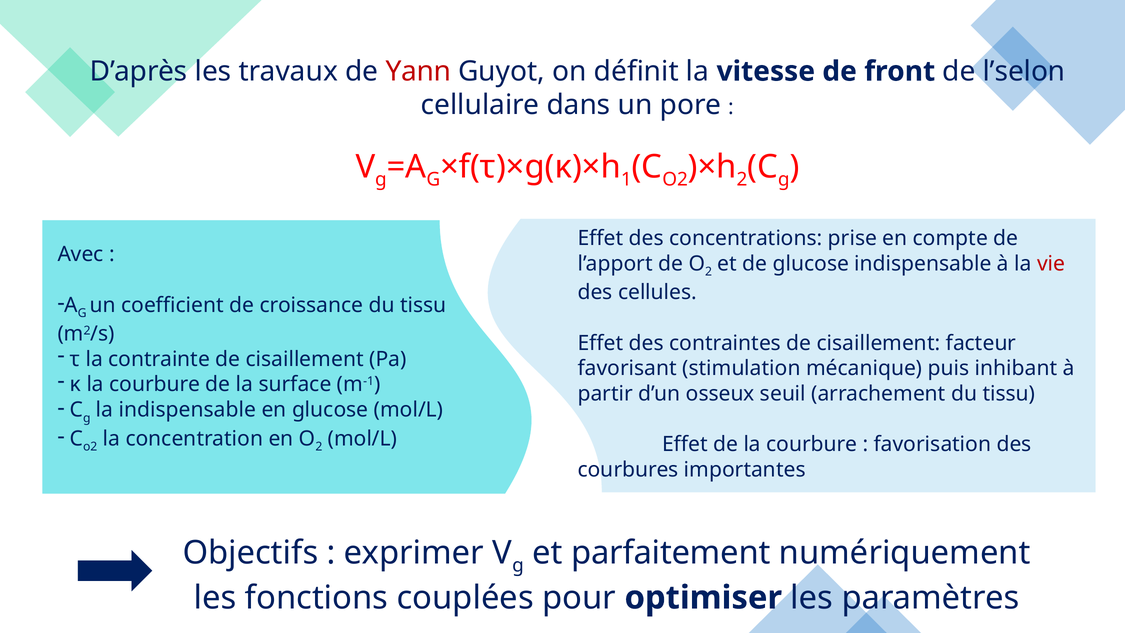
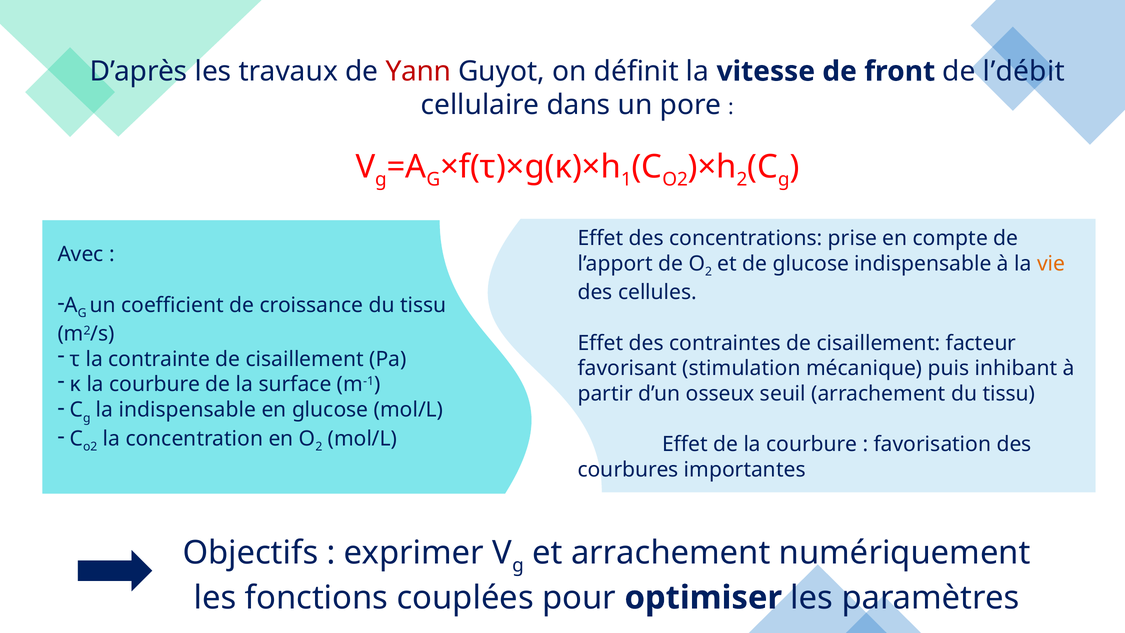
l’selon: l’selon -> l’débit
vie colour: red -> orange
et parfaitement: parfaitement -> arrachement
